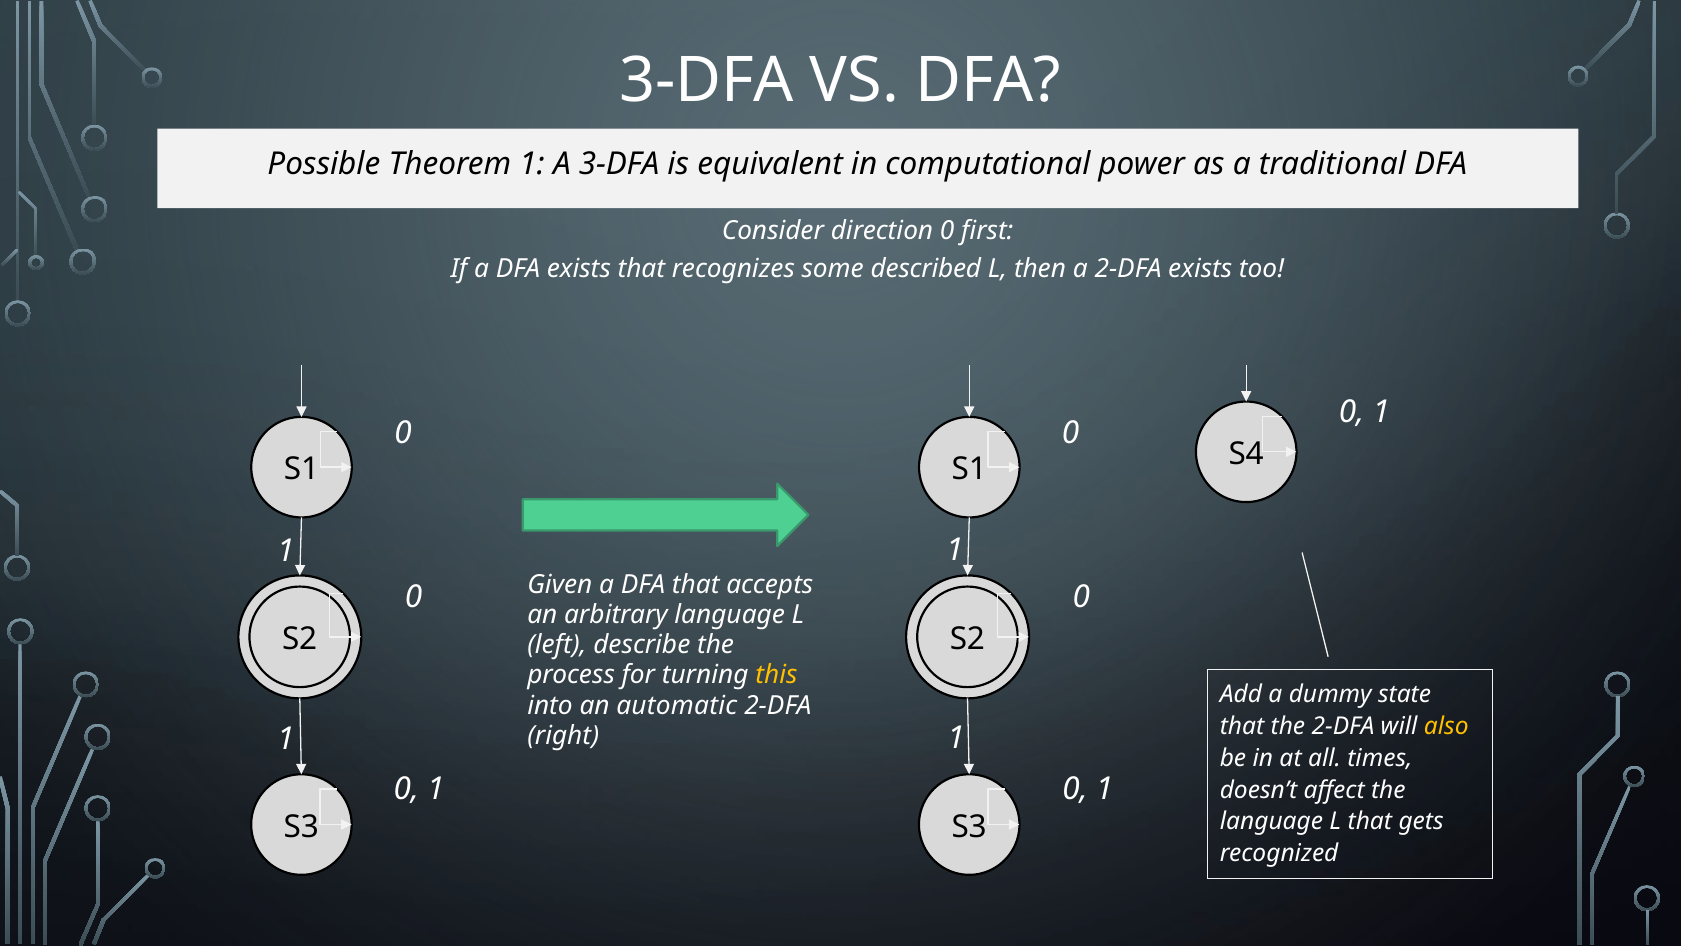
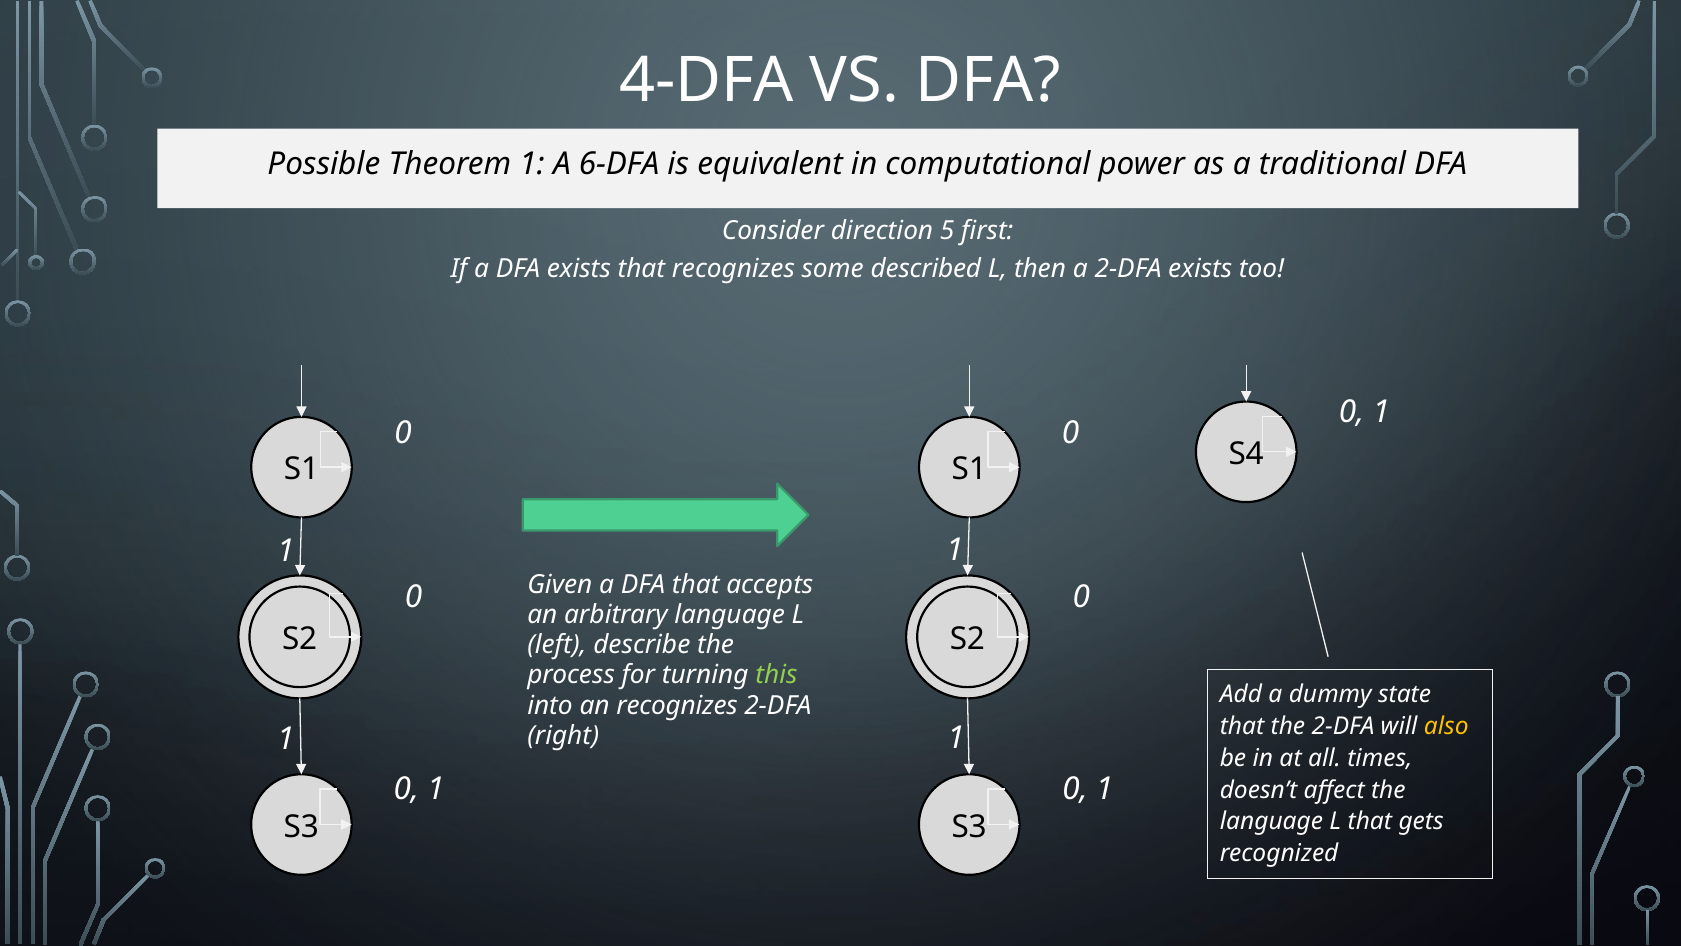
3-DFA at (707, 81): 3-DFA -> 4-DFA
A 3-DFA: 3-DFA -> 6-DFA
direction 0: 0 -> 5
this colour: yellow -> light green
an automatic: automatic -> recognizes
